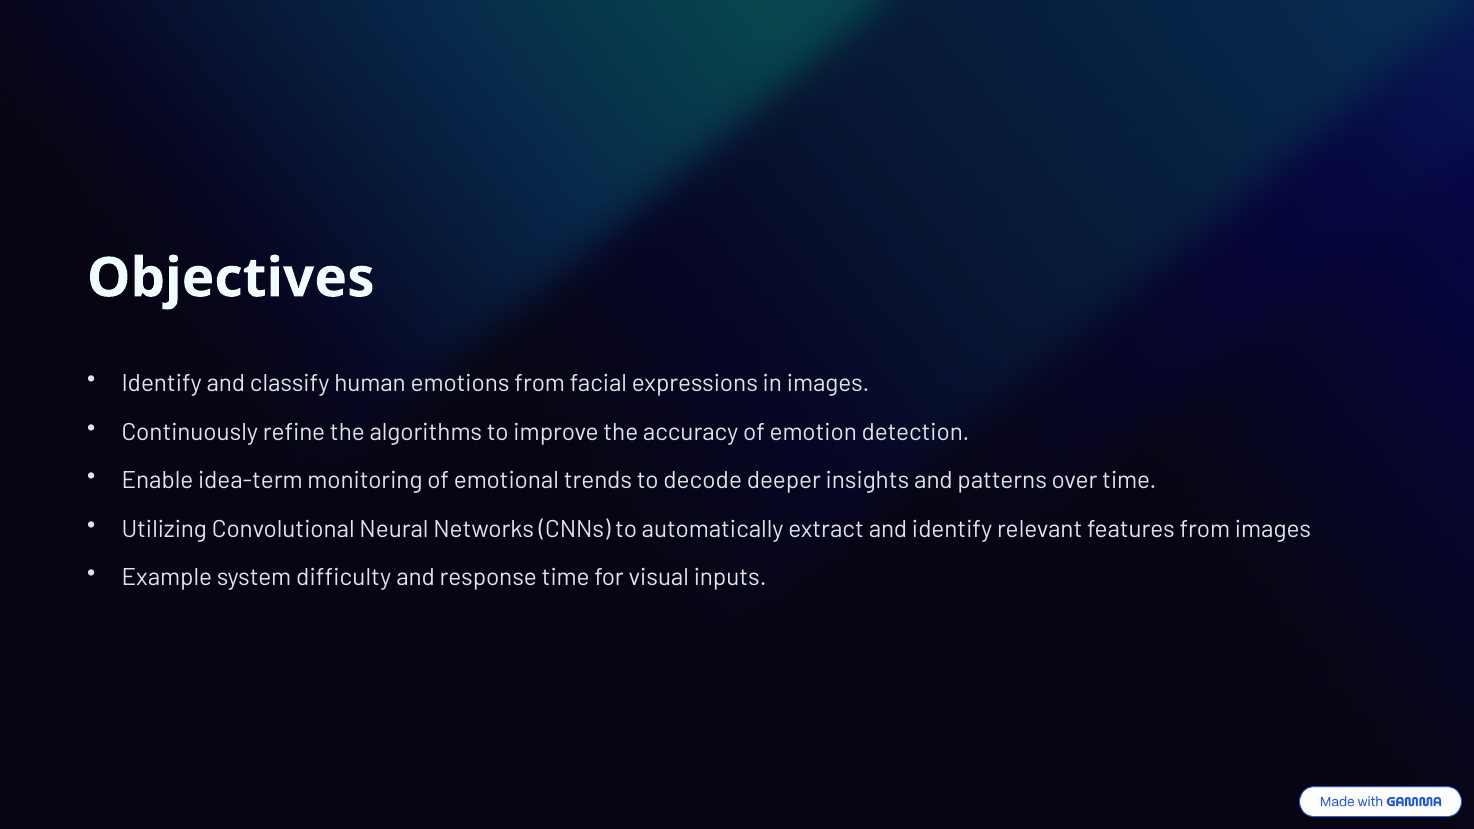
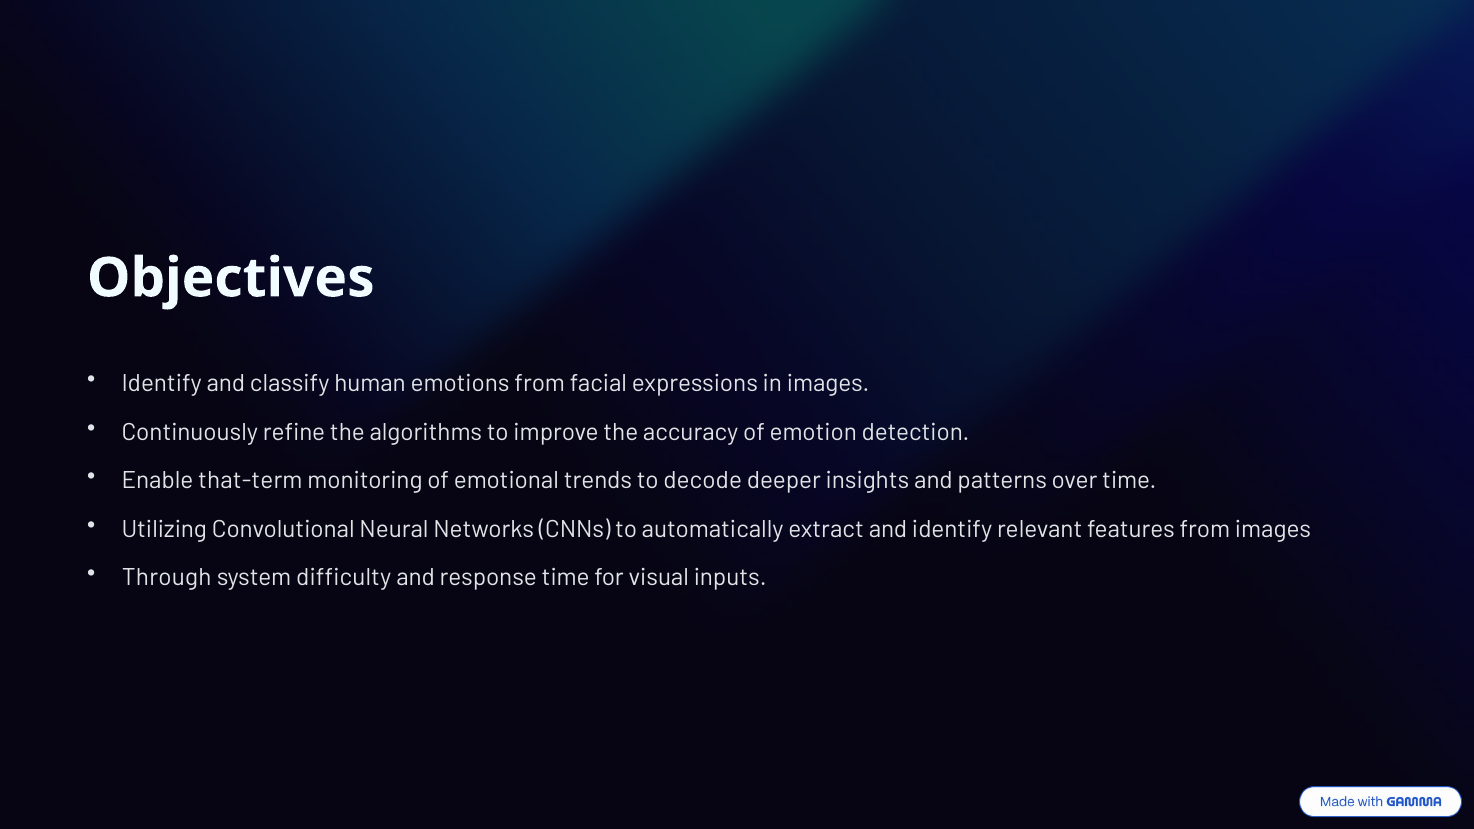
idea-term: idea-term -> that-term
Example: Example -> Through
